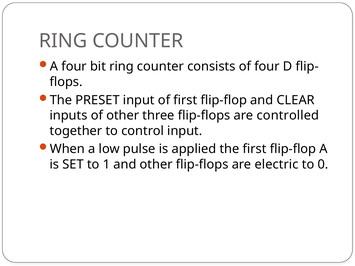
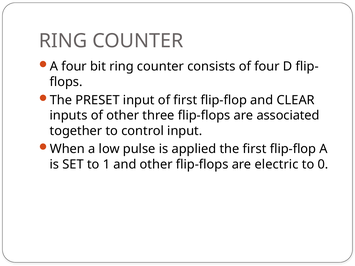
controlled: controlled -> associated
